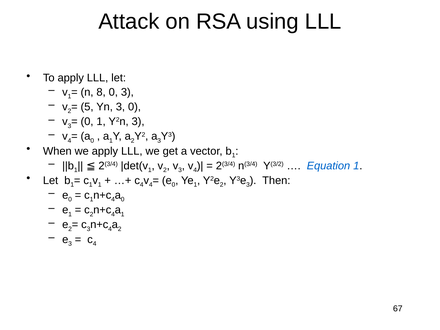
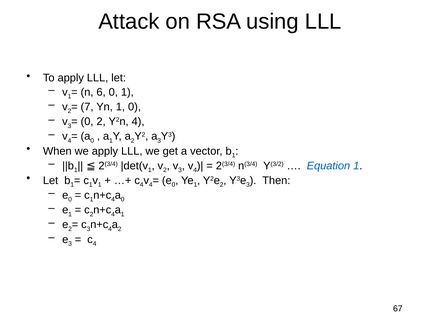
8: 8 -> 6
0 3: 3 -> 1
5: 5 -> 7
Yn 3: 3 -> 1
0 1: 1 -> 2
Y2n 3: 3 -> 4
